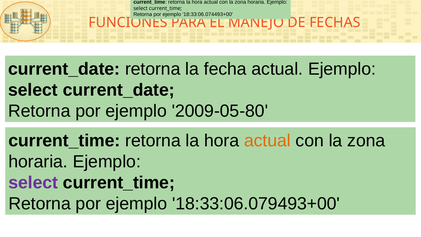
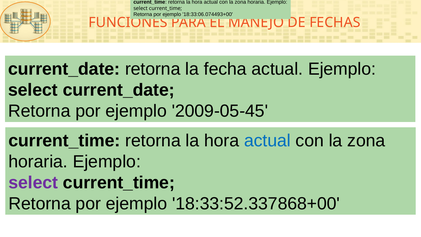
2009-05-80: 2009-05-80 -> 2009-05-45
actual at (267, 140) colour: orange -> blue
18:33:06.079493+00: 18:33:06.079493+00 -> 18:33:52.337868+00
